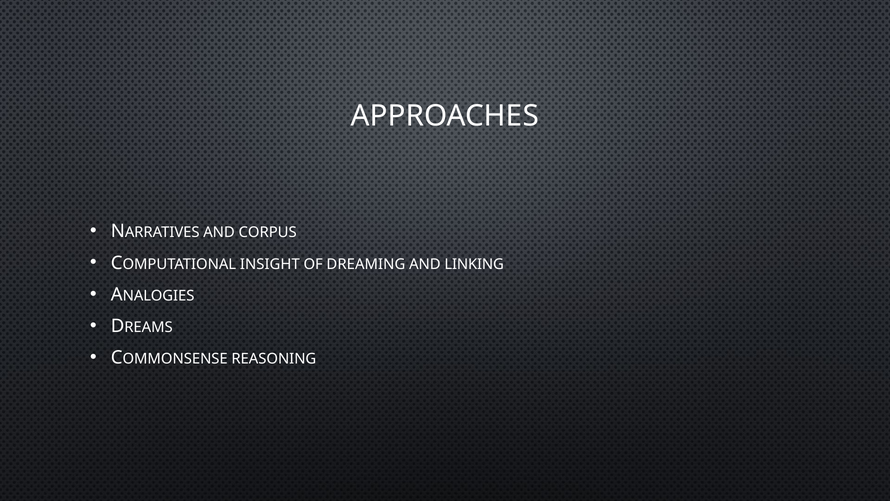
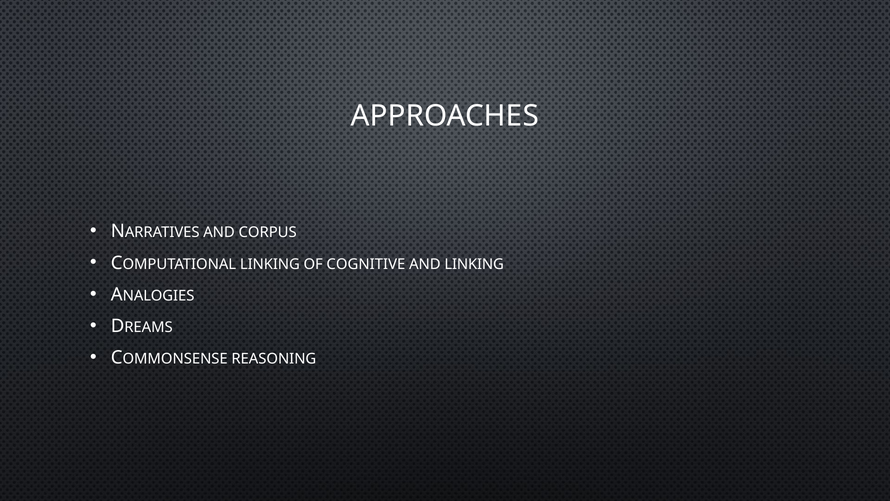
INSIGHT at (270, 264): INSIGHT -> LINKING
DREAMING: DREAMING -> COGNITIVE
